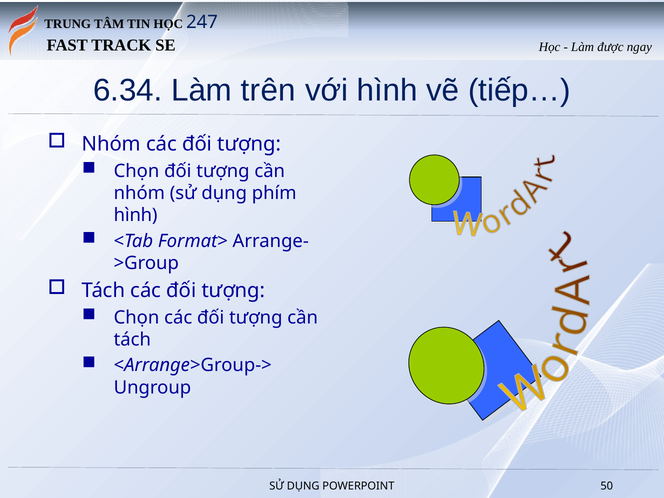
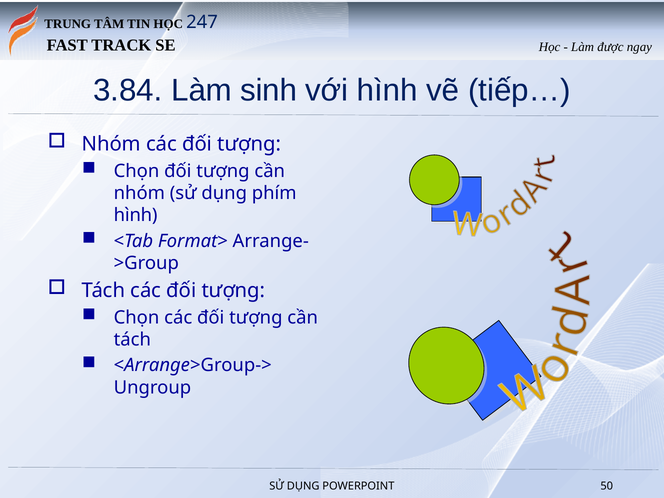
6.34: 6.34 -> 3.84
trên: trên -> sinh
